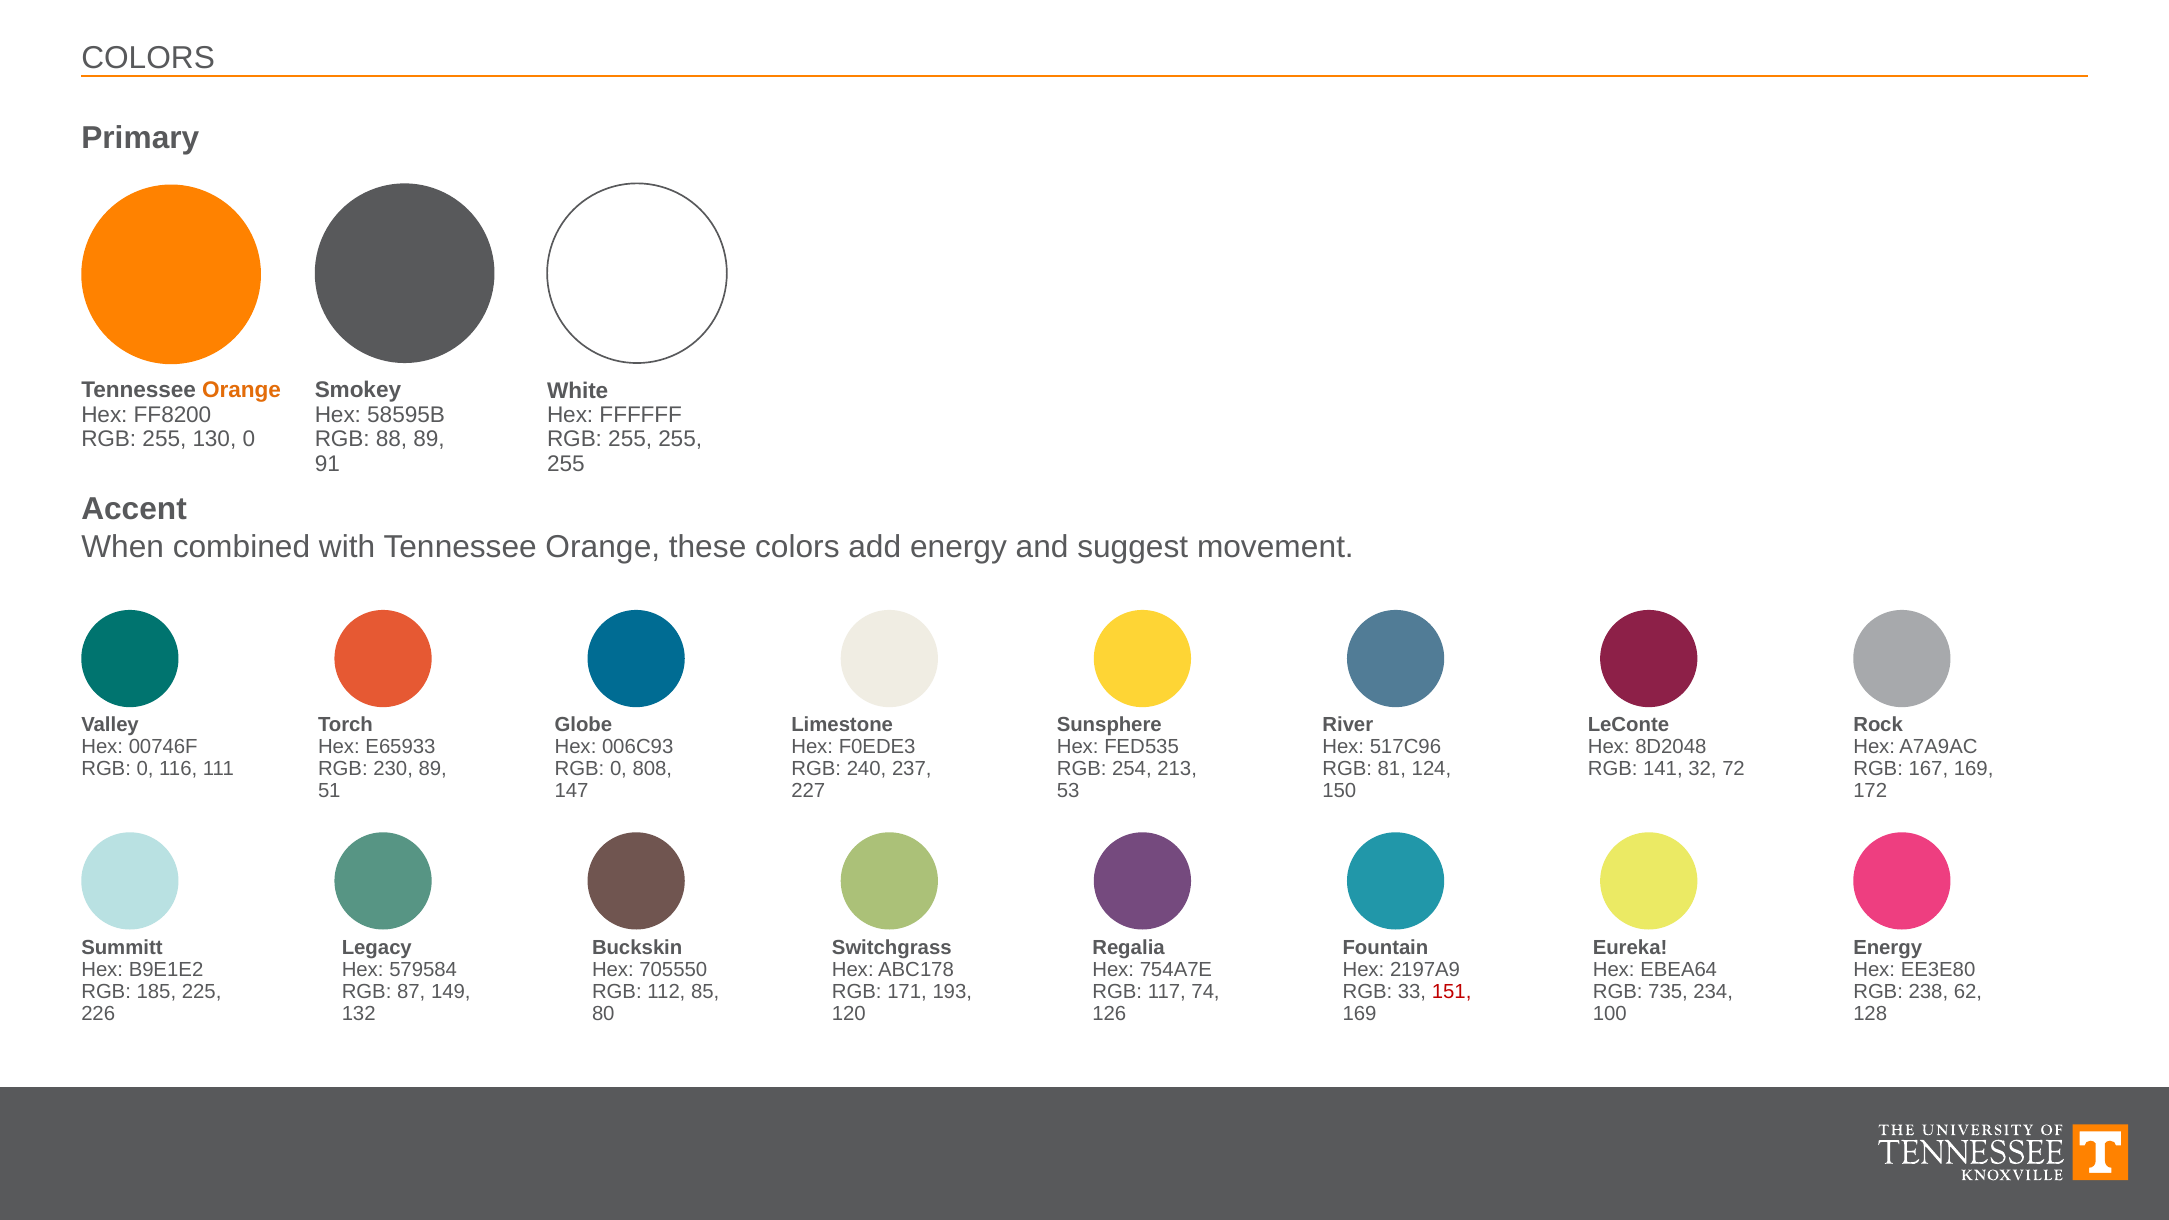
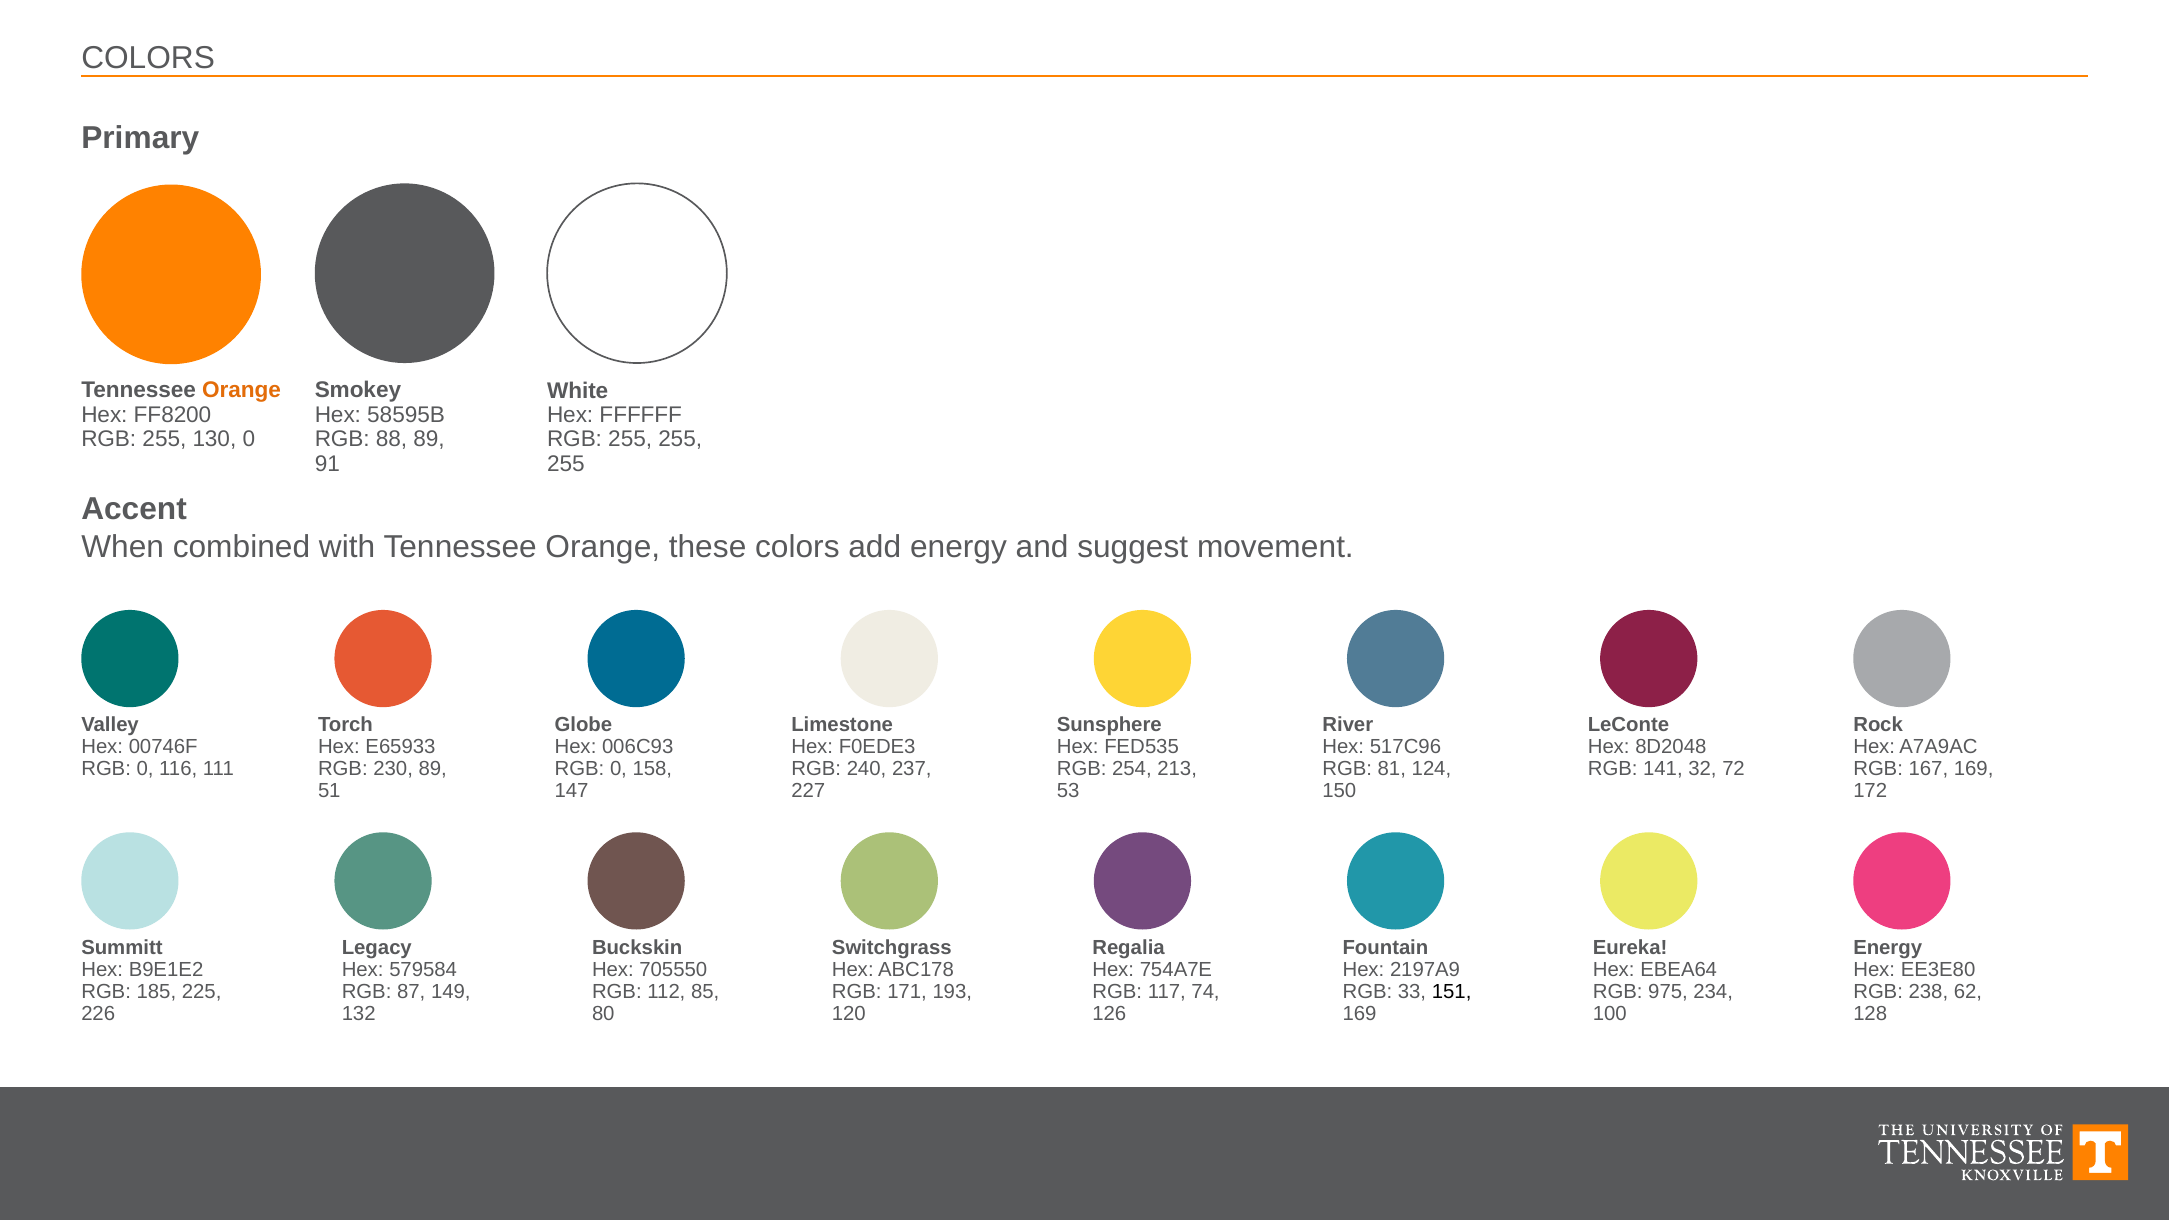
808: 808 -> 158
151 colour: red -> black
735: 735 -> 975
